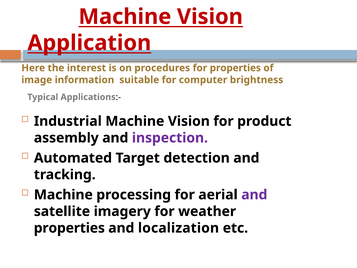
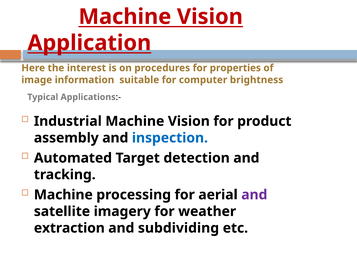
inspection colour: purple -> blue
properties at (69, 228): properties -> extraction
localization: localization -> subdividing
